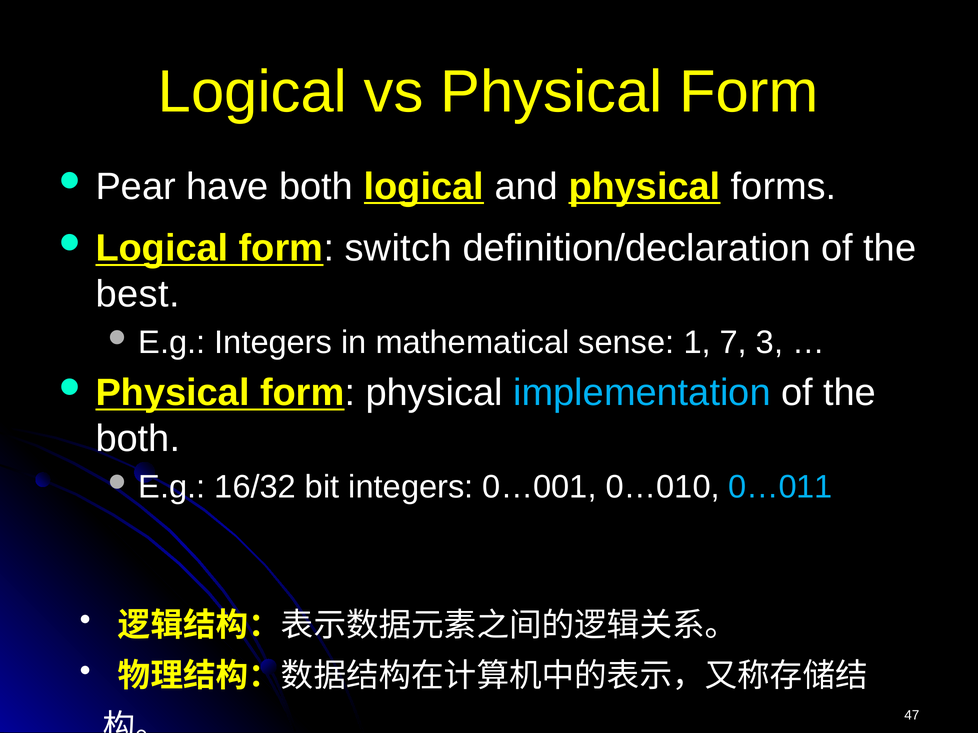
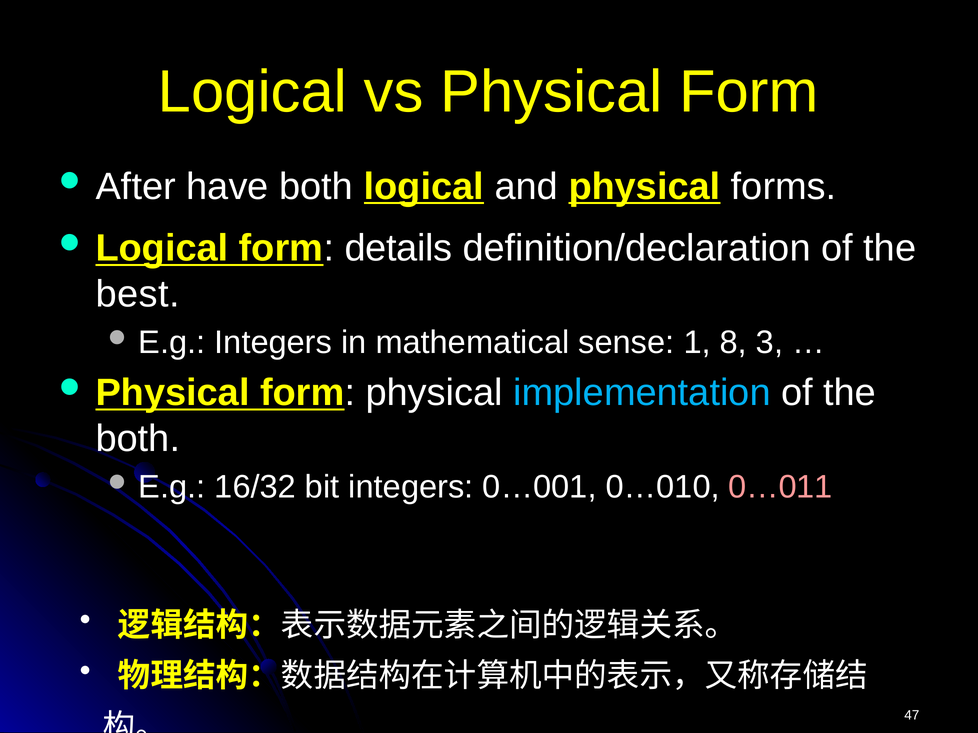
Pear: Pear -> After
switch: switch -> details
7: 7 -> 8
0…011 colour: light blue -> pink
